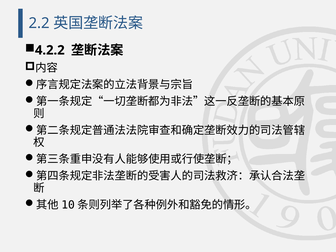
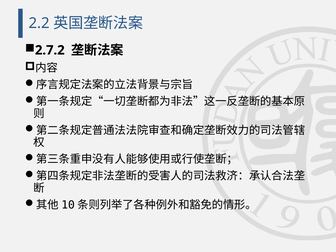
4.2.2: 4.2.2 -> 2.7.2
